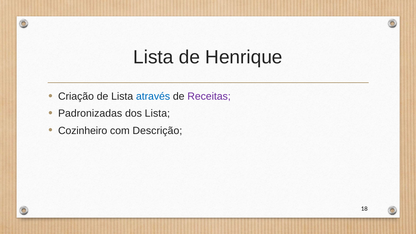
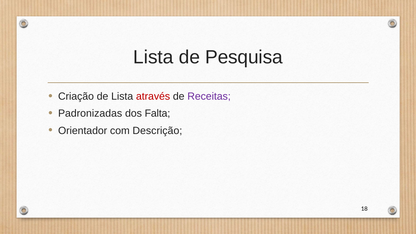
Henrique: Henrique -> Pesquisa
através colour: blue -> red
dos Lista: Lista -> Falta
Cozinheiro: Cozinheiro -> Orientador
